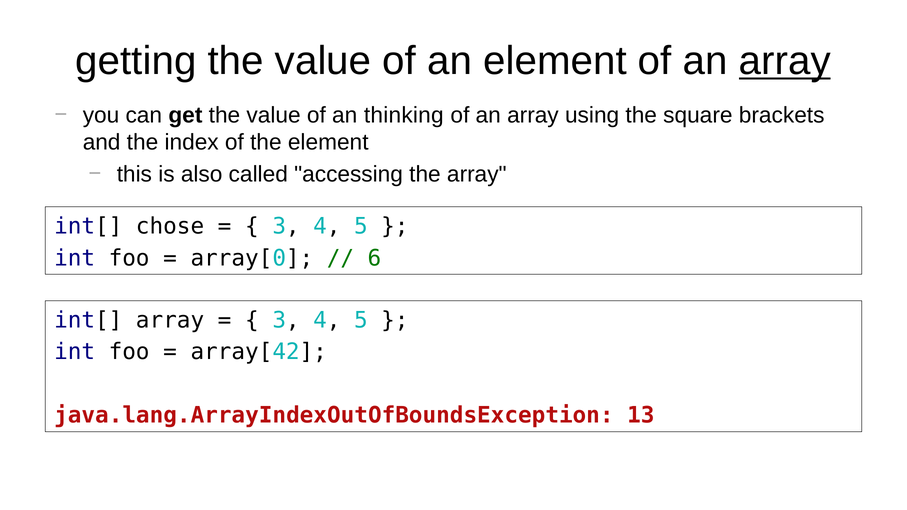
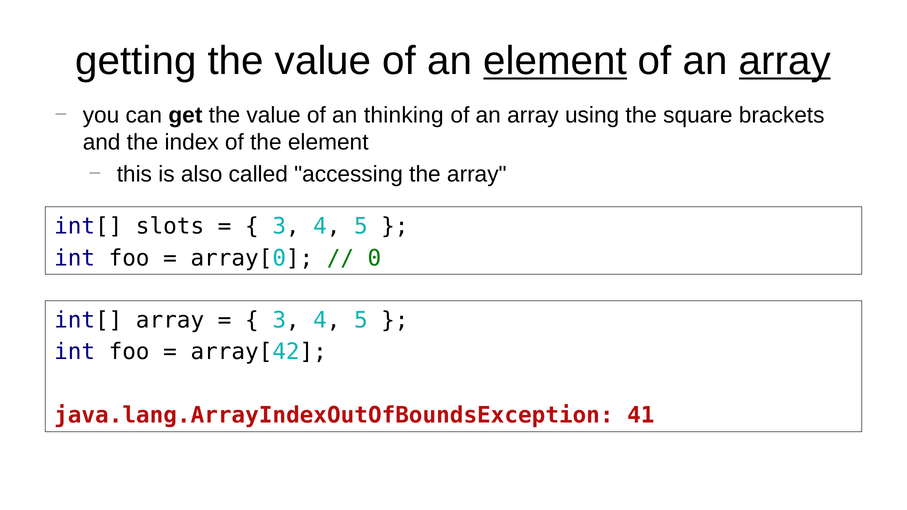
element at (555, 61) underline: none -> present
chose: chose -> slots
6: 6 -> 0
13: 13 -> 41
